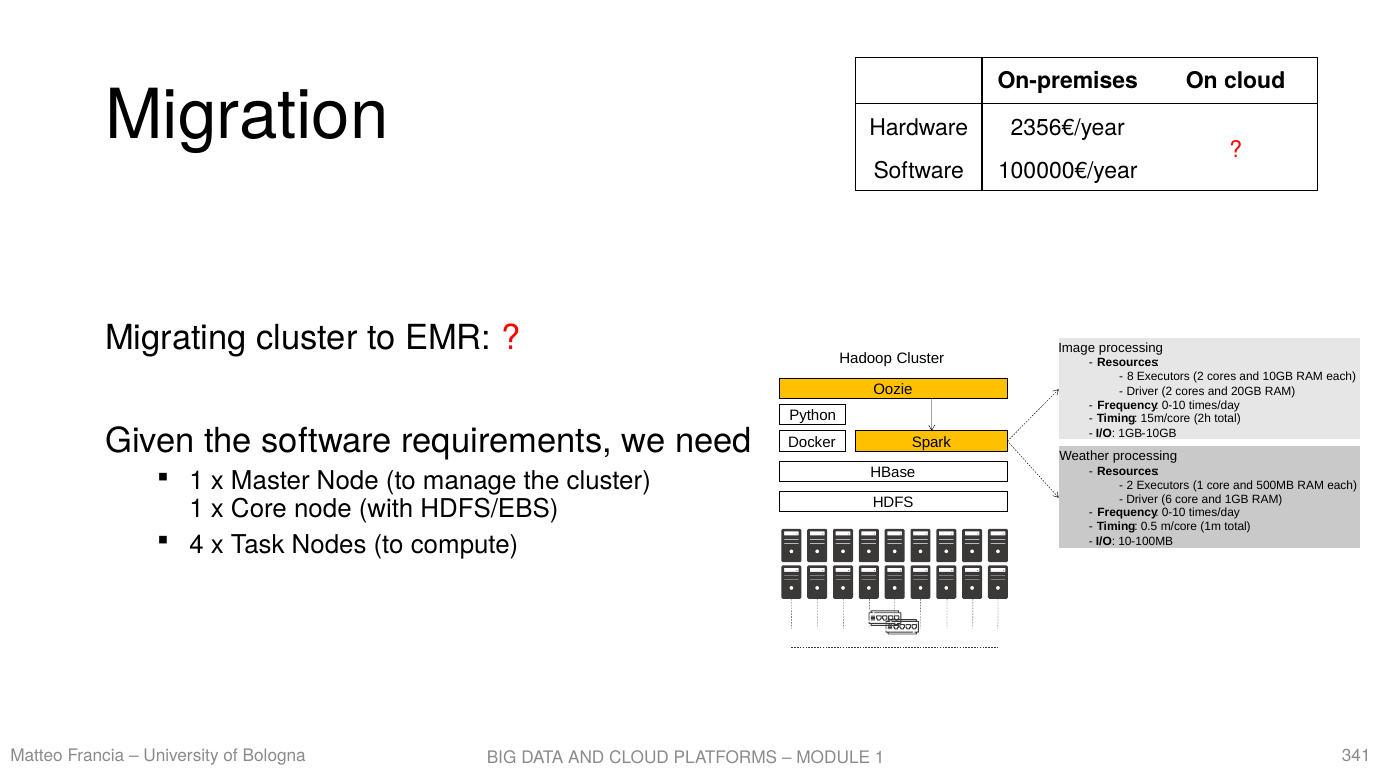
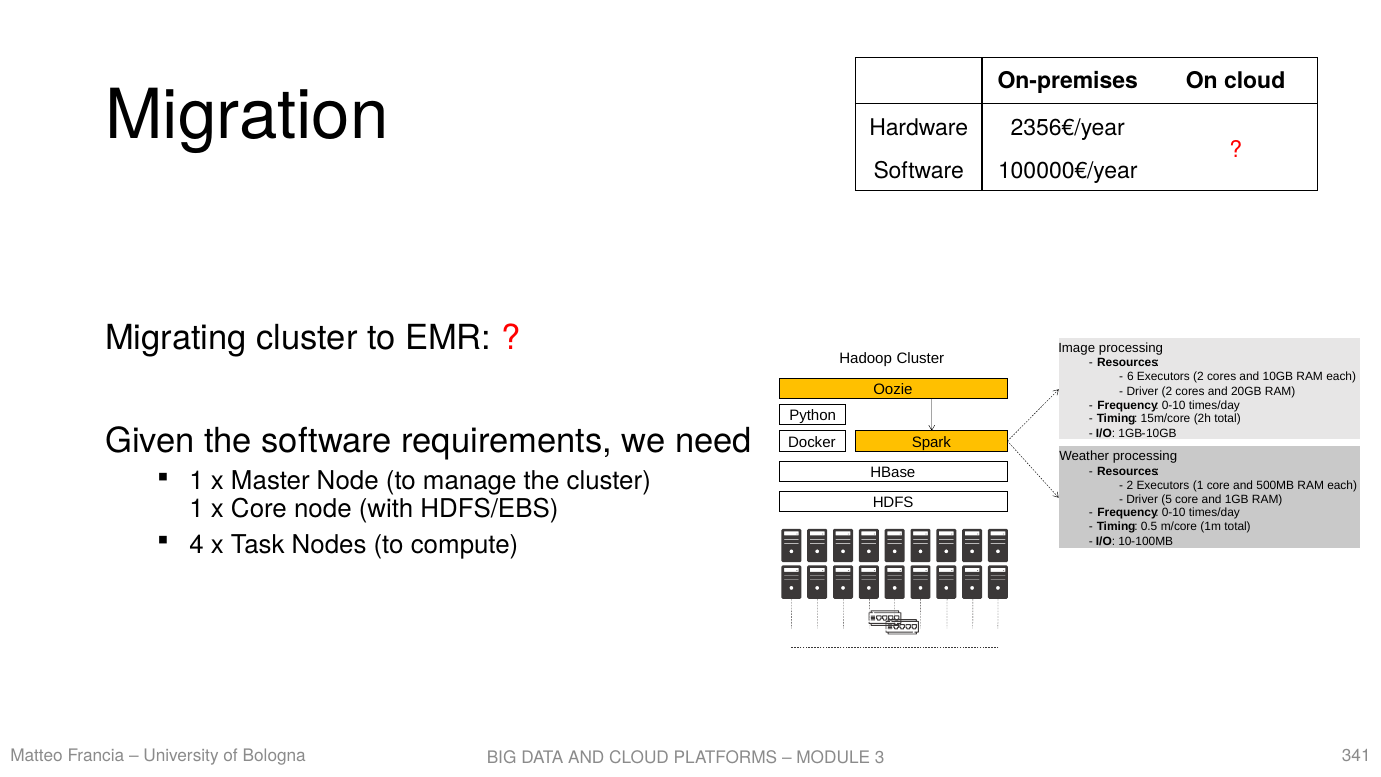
8: 8 -> 6
6: 6 -> 5
1 at (880, 757): 1 -> 3
